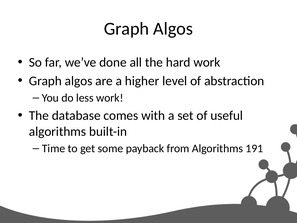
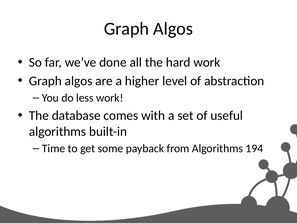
191: 191 -> 194
